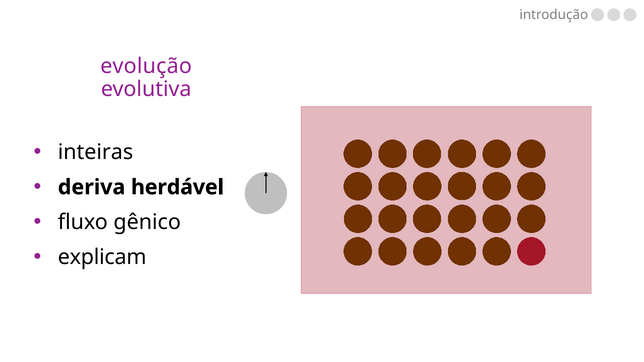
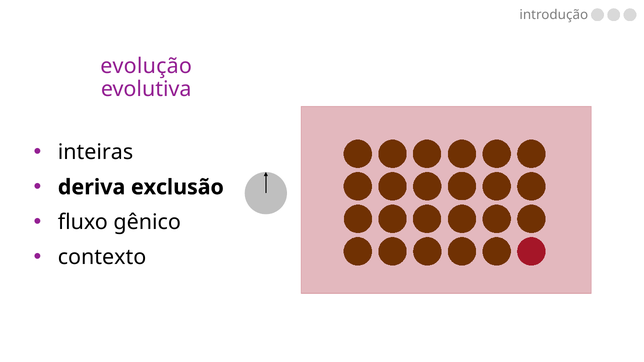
herdável: herdável -> exclusão
explicam: explicam -> contexto
